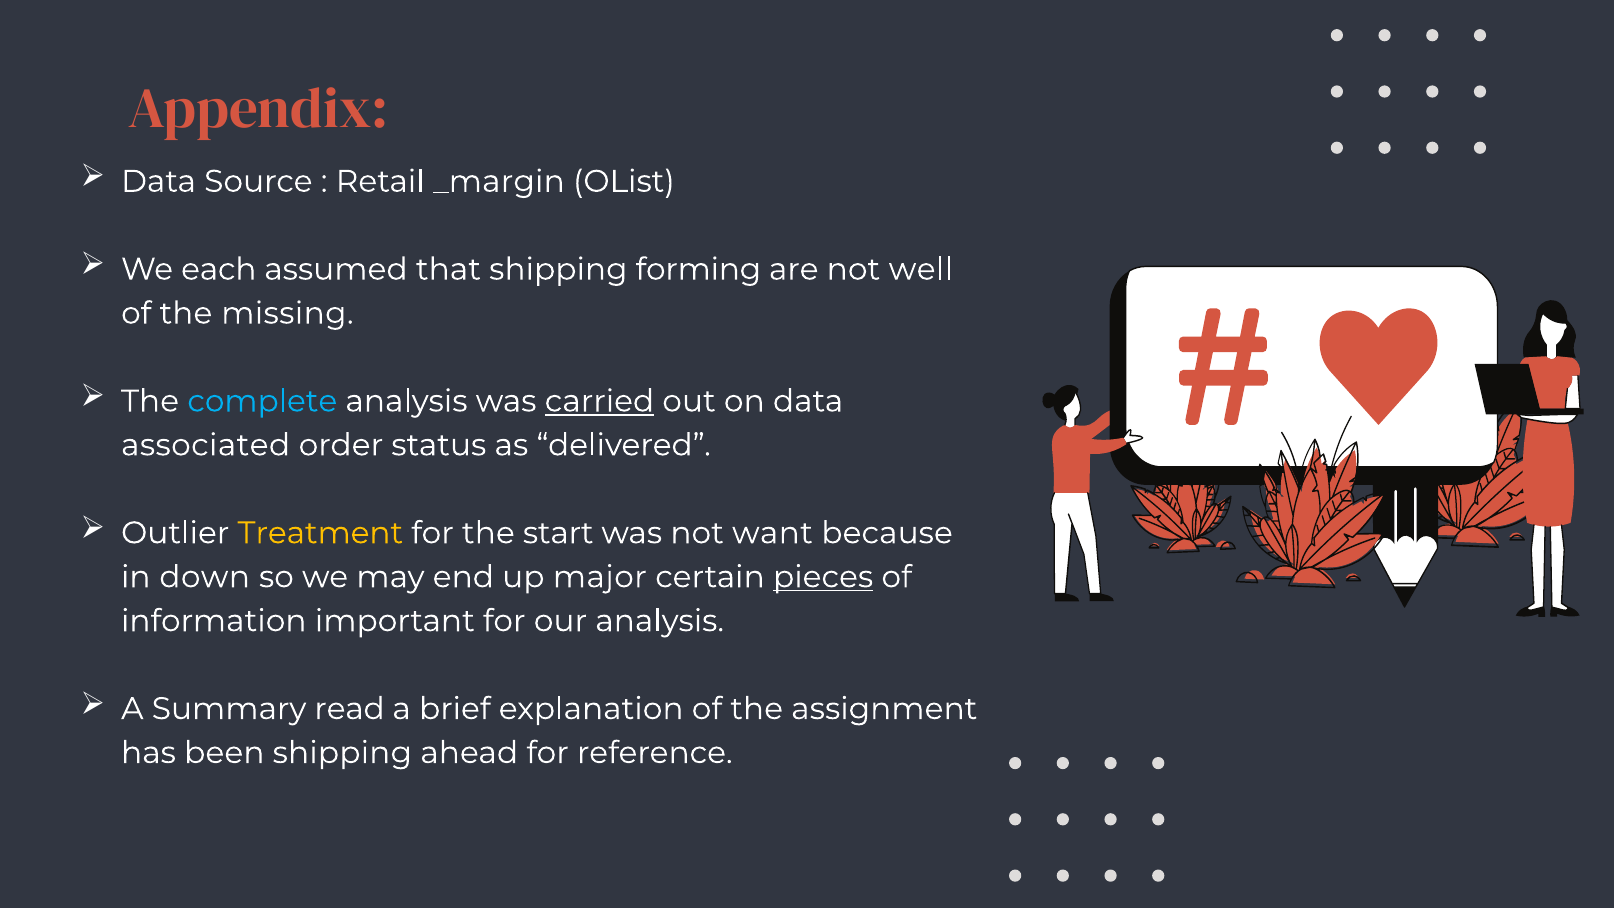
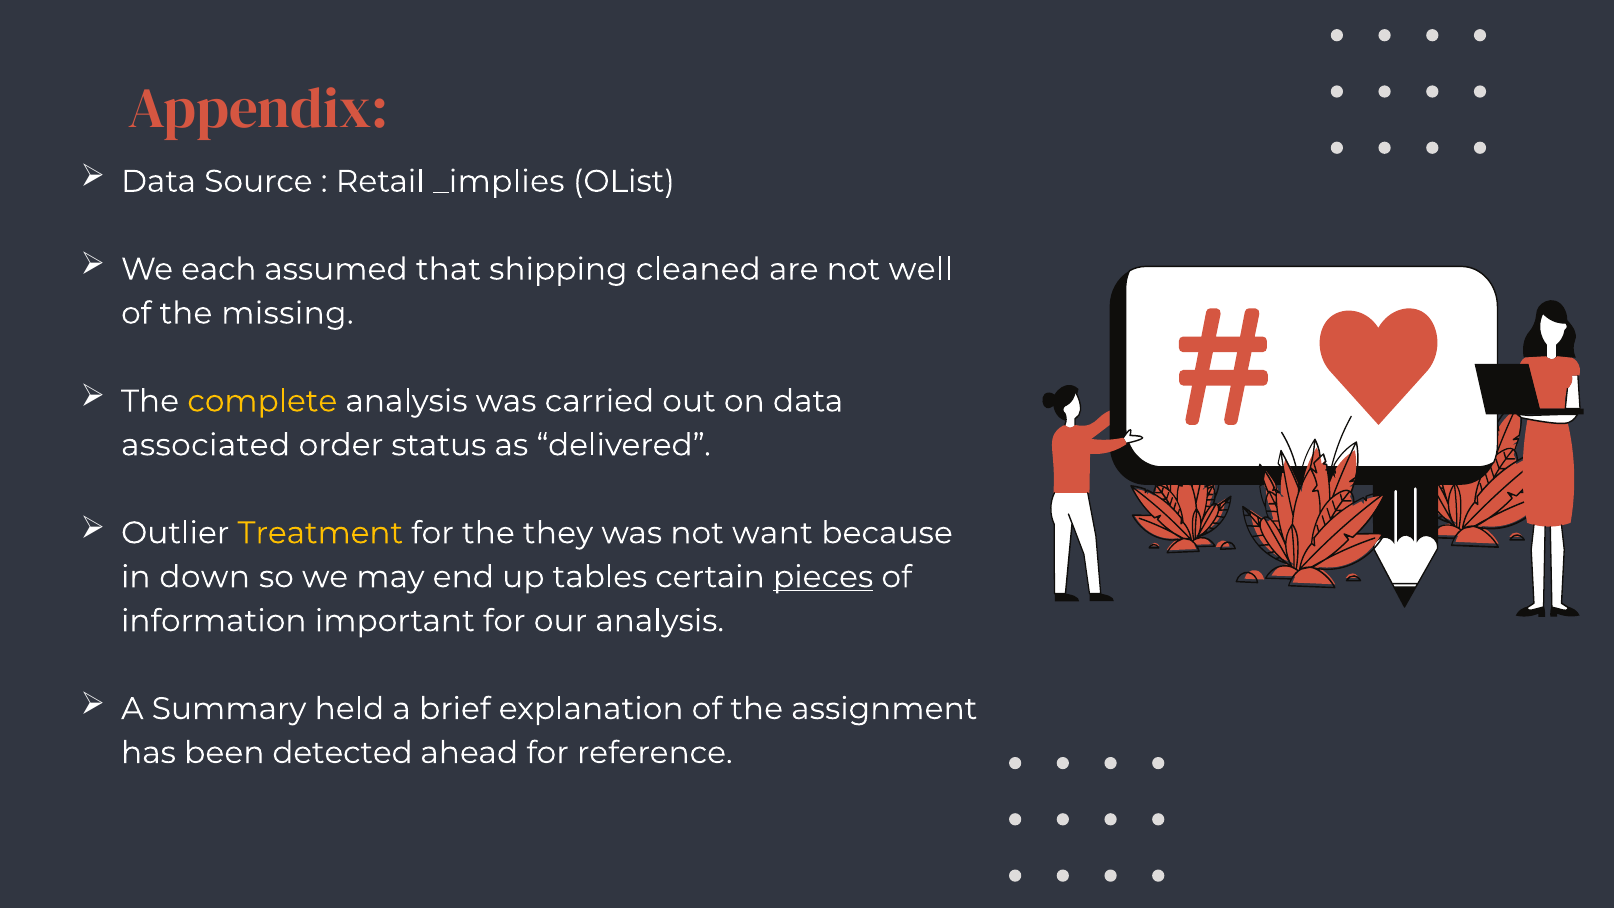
_margin: _margin -> _implies
forming: forming -> cleaned
complete colour: light blue -> yellow
carried underline: present -> none
start: start -> they
major: major -> tables
read: read -> held
been shipping: shipping -> detected
